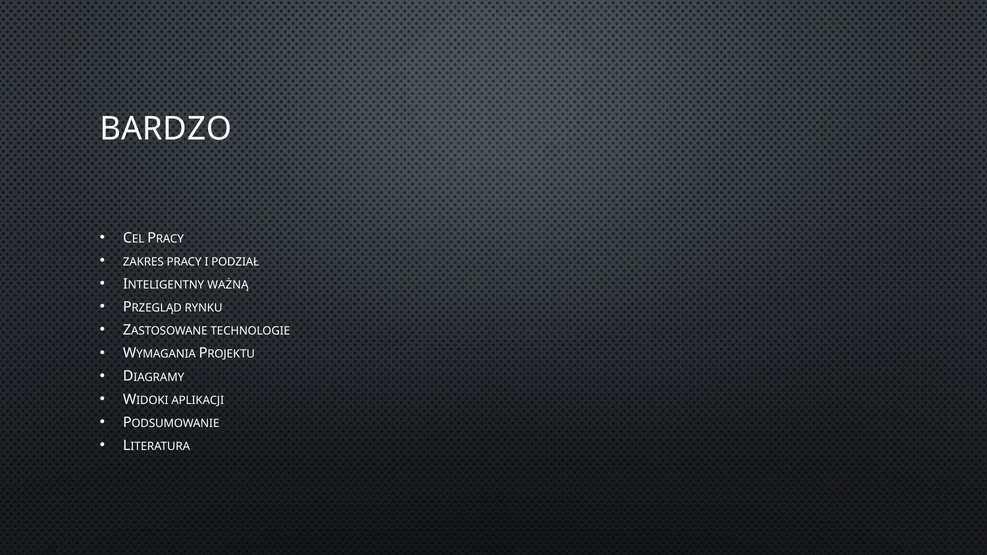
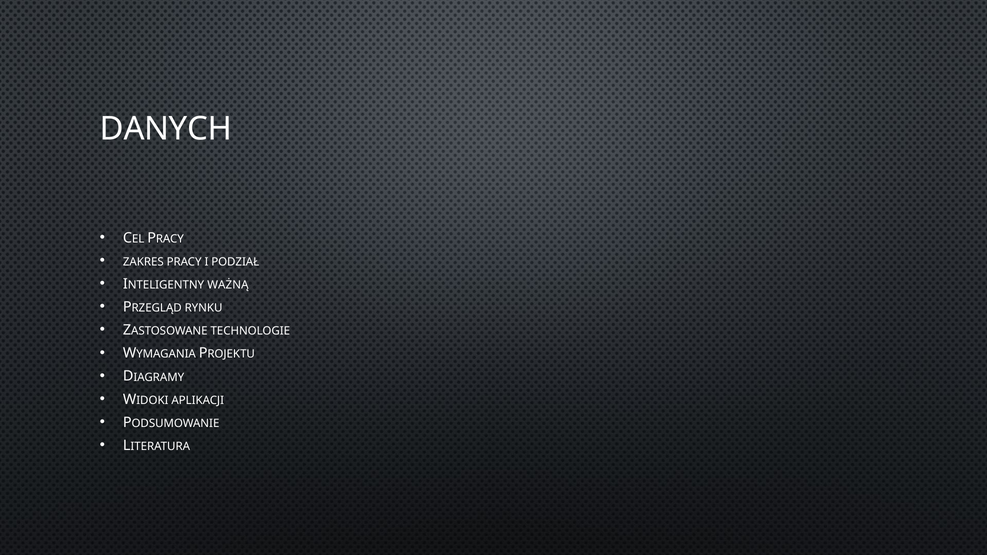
BARDZO: BARDZO -> DANYCH
